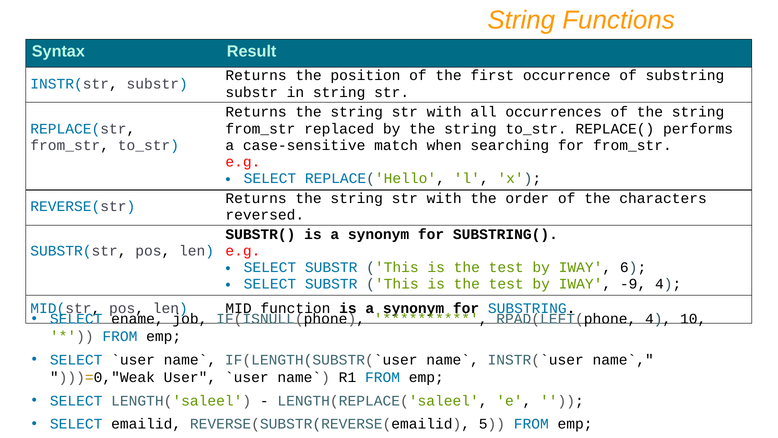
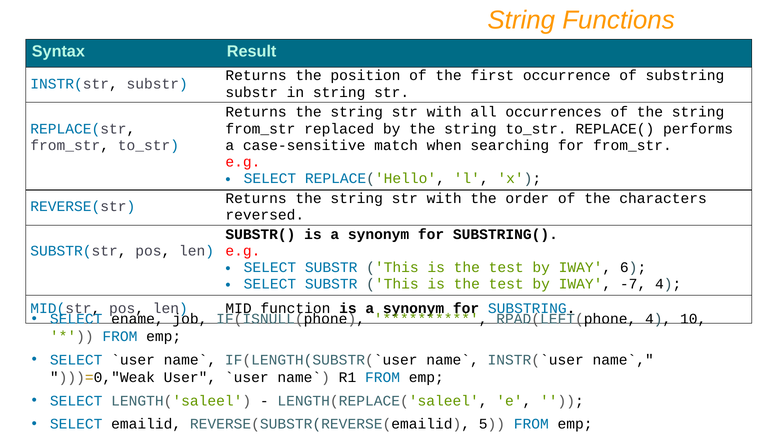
-9: -9 -> -7
